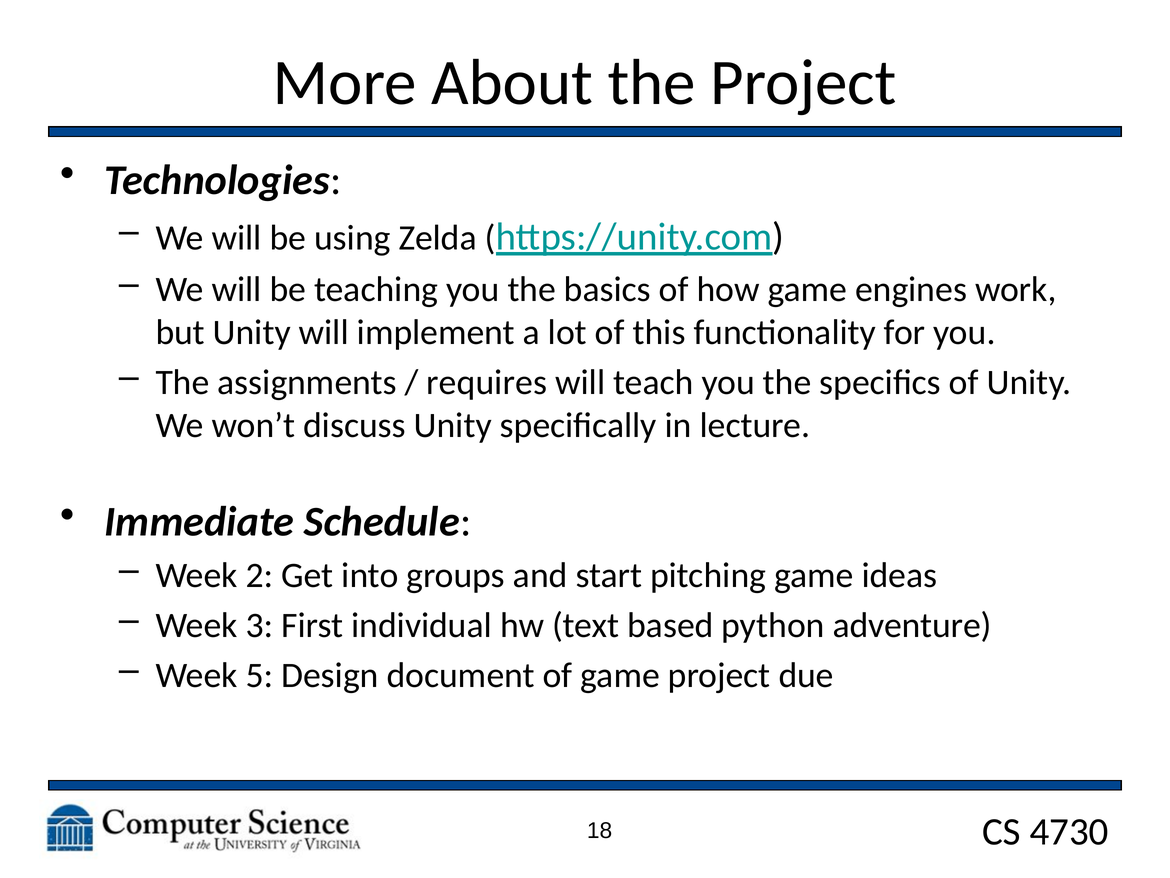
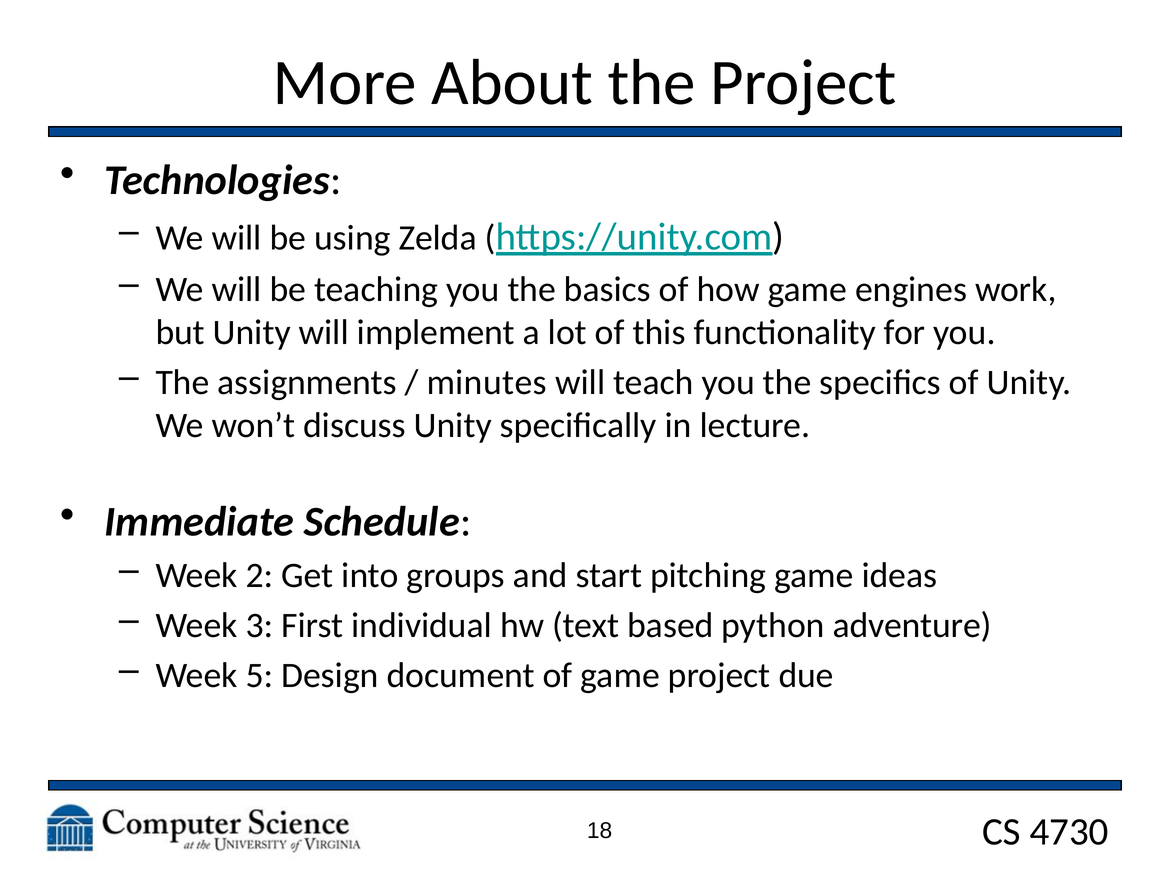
requires: requires -> minutes
